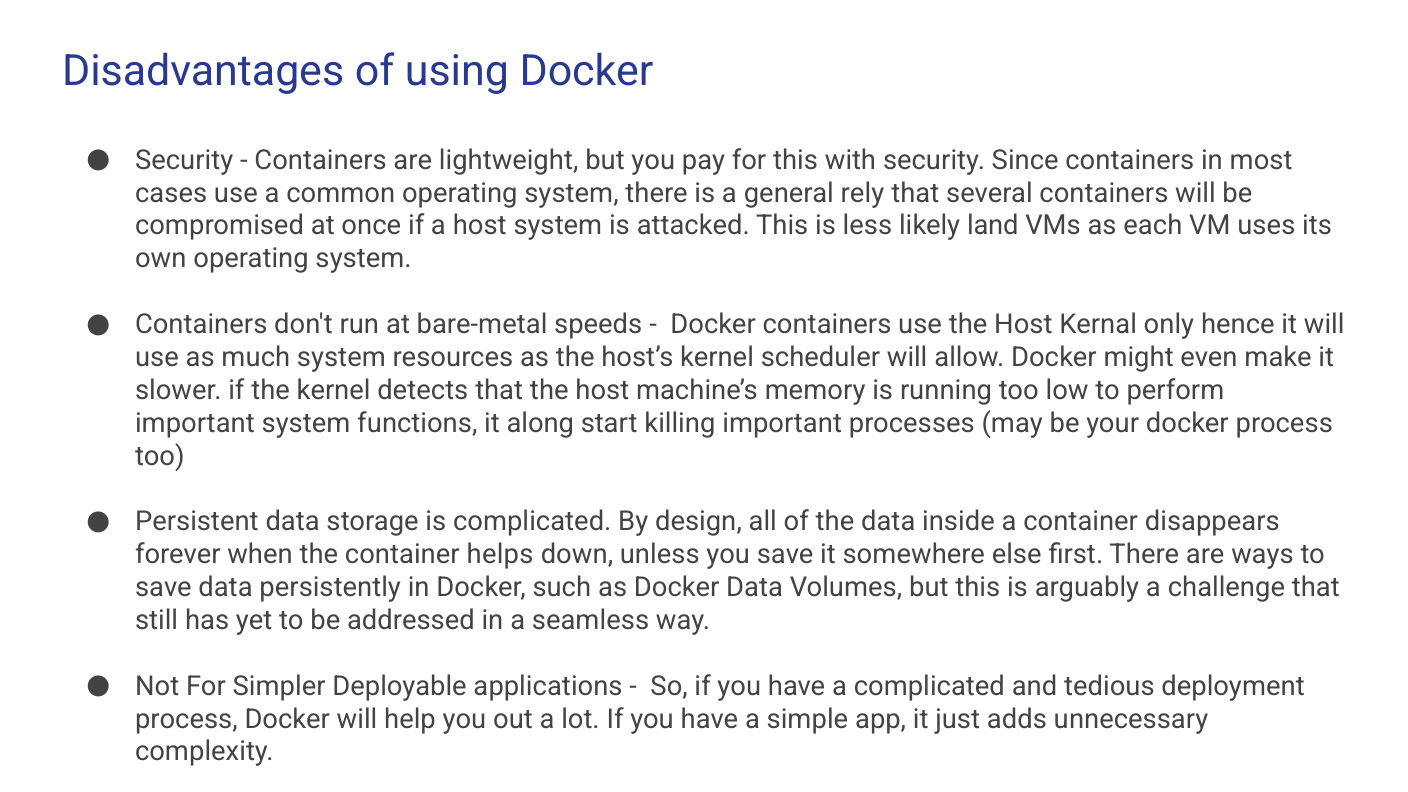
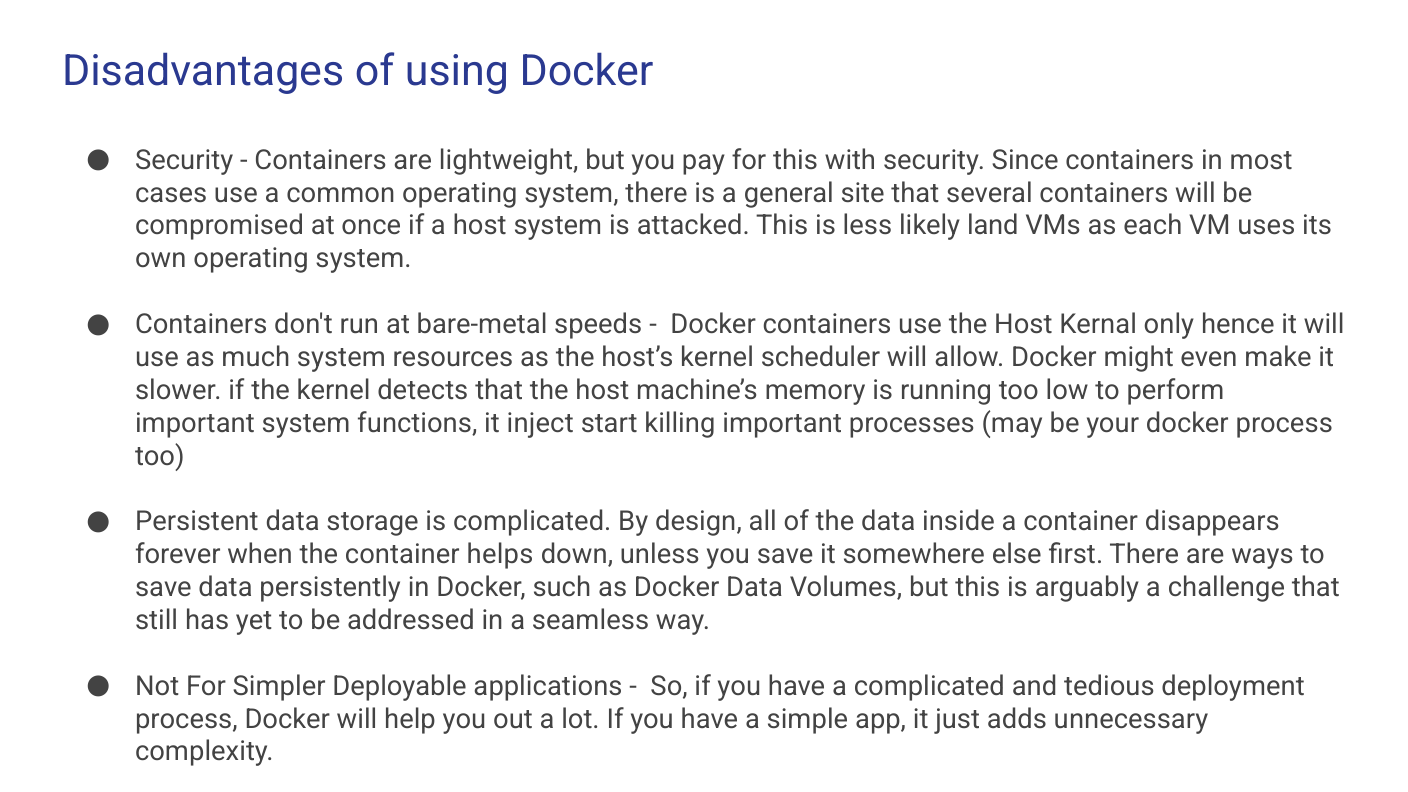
rely: rely -> site
along: along -> inject
